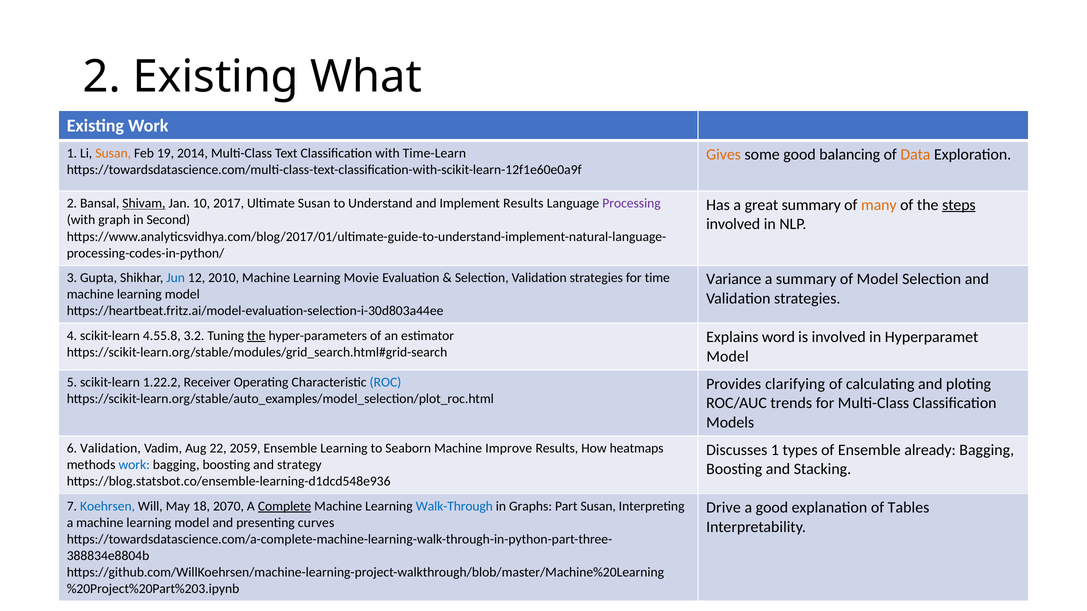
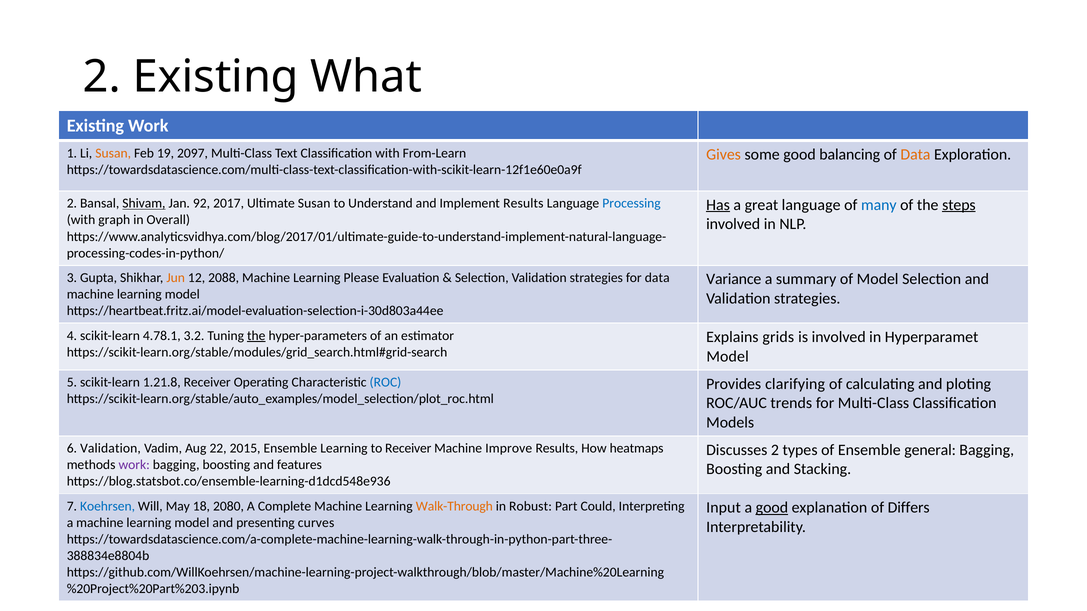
2014: 2014 -> 2097
Time-Learn: Time-Learn -> From-Learn
10: 10 -> 92
Processing colour: purple -> blue
Has underline: none -> present
great summary: summary -> language
many colour: orange -> blue
Second: Second -> Overall
Jun colour: blue -> orange
2010: 2010 -> 2088
Movie: Movie -> Please
for time: time -> data
4.55.8: 4.55.8 -> 4.78.1
word: word -> grids
1.22.2: 1.22.2 -> 1.21.8
2059: 2059 -> 2015
to Seaborn: Seaborn -> Receiver
Discusses 1: 1 -> 2
already: already -> general
work at (134, 465) colour: blue -> purple
strategy: strategy -> features
2070: 2070 -> 2080
Complete underline: present -> none
Walk-Through colour: blue -> orange
Graphs: Graphs -> Robust
Part Susan: Susan -> Could
Drive: Drive -> Input
good at (772, 508) underline: none -> present
Tables: Tables -> Differs
